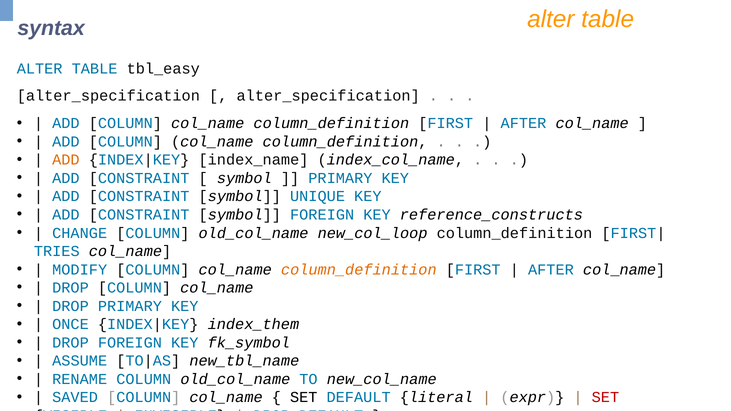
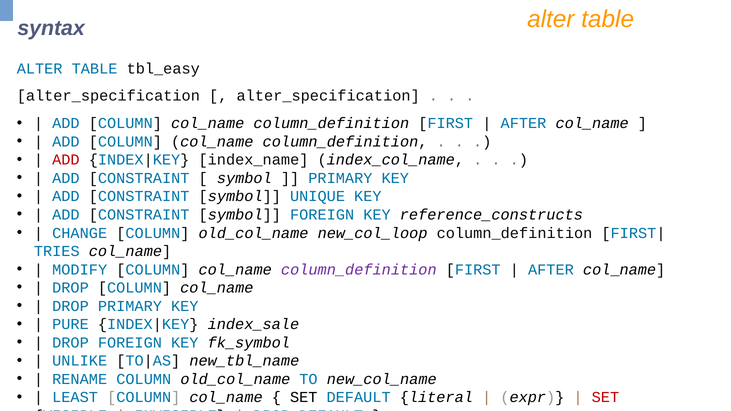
ADD at (66, 160) colour: orange -> red
column_definition at (359, 270) colour: orange -> purple
ONCE: ONCE -> PURE
index_them: index_them -> index_sale
ASSUME: ASSUME -> UNLIKE
SAVED: SAVED -> LEAST
